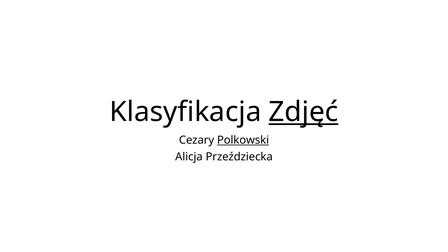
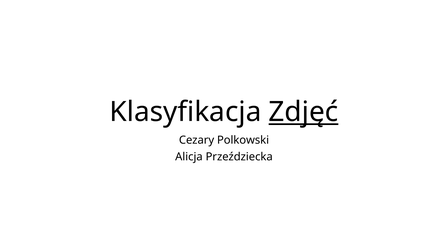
Polkowski underline: present -> none
